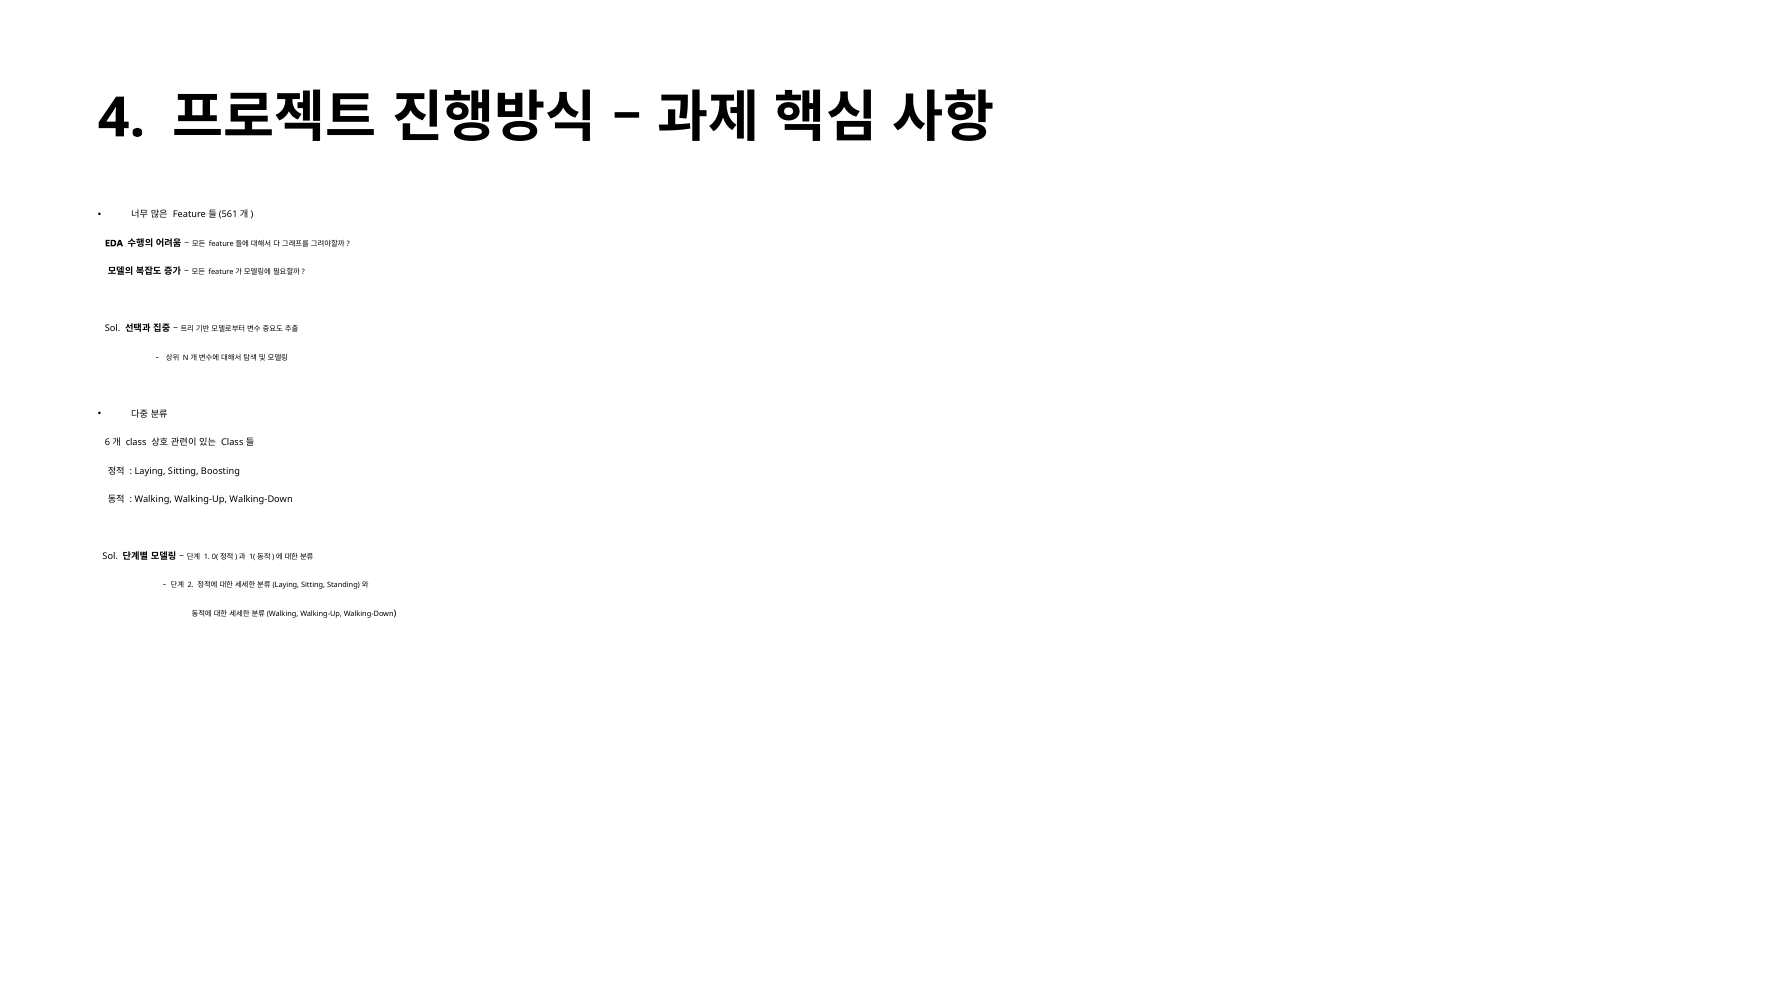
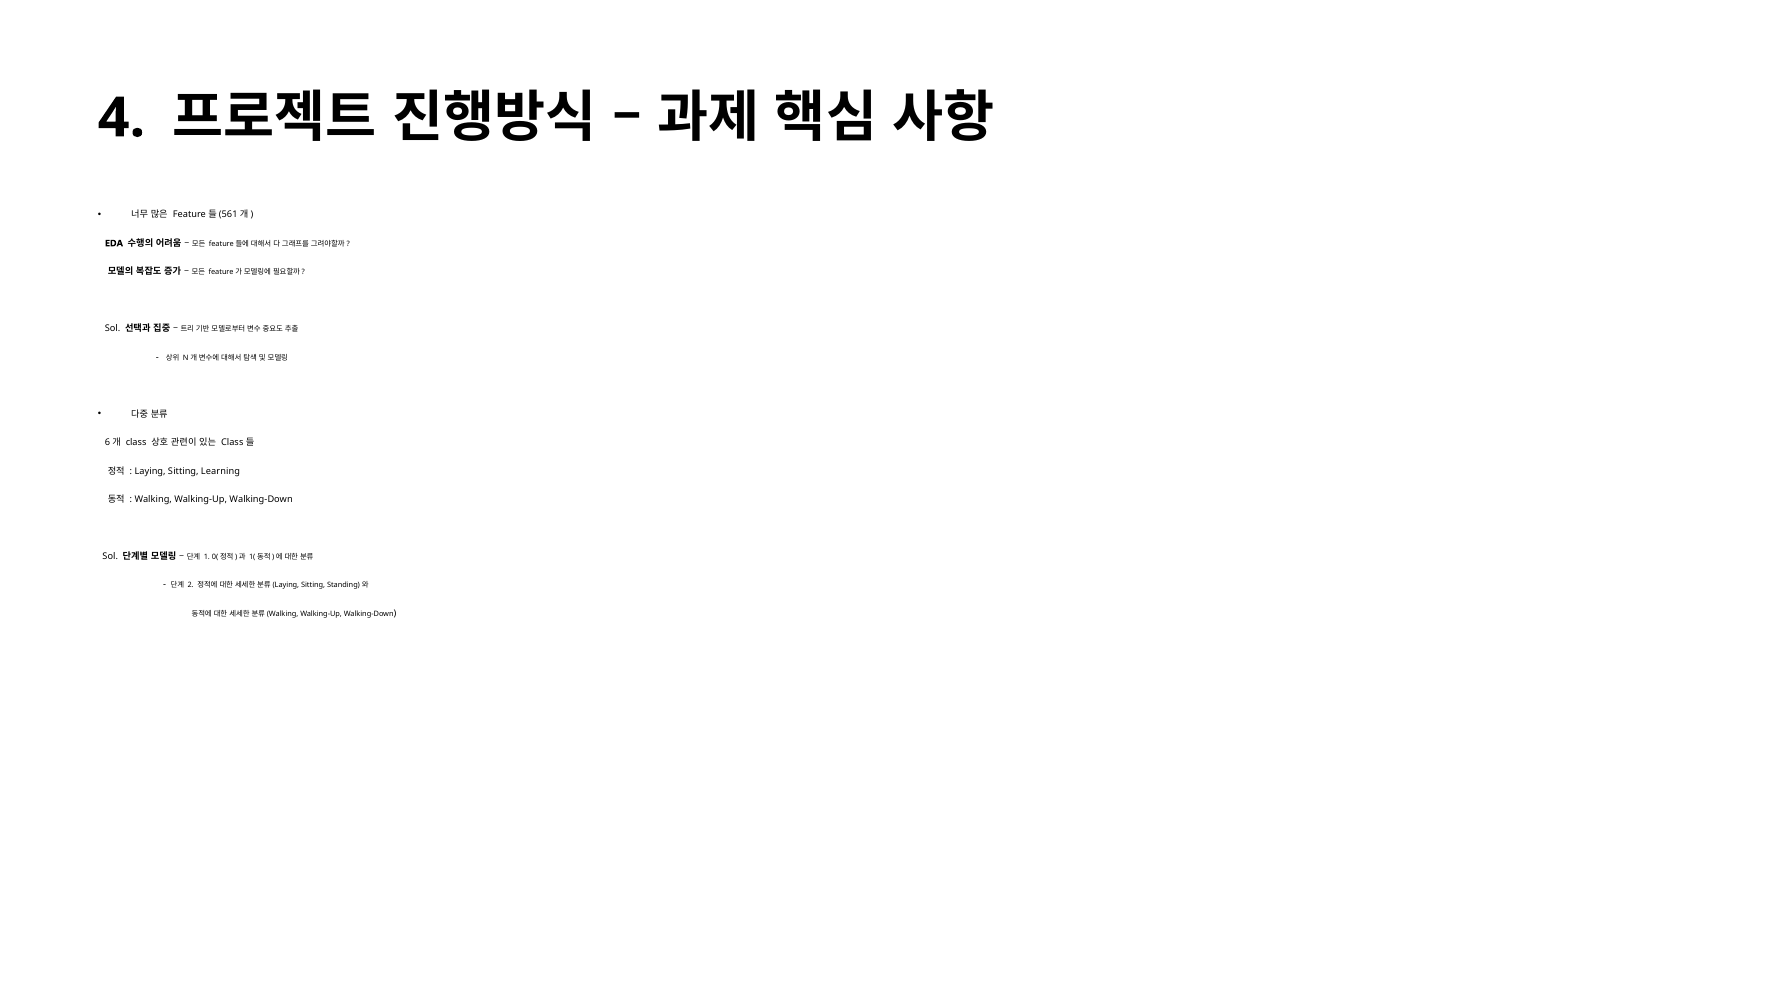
Boosting: Boosting -> Learning
